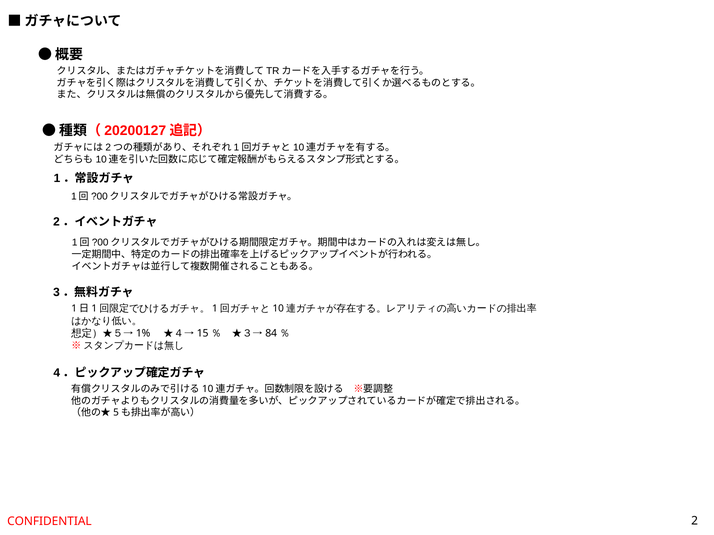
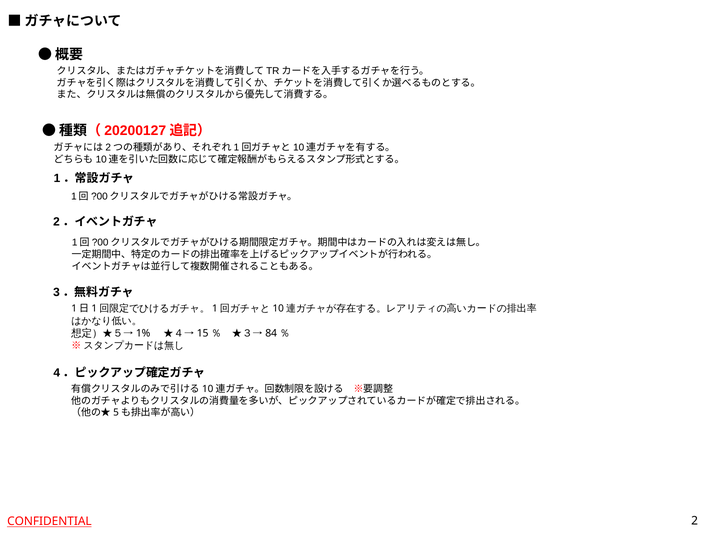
CONFIDENTIAL underline: none -> present
